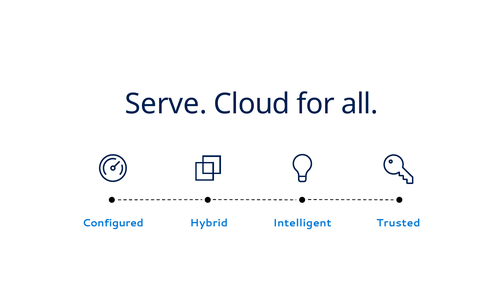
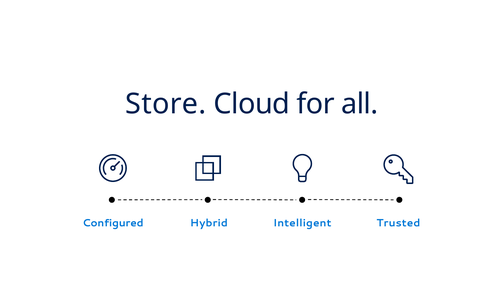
Serve: Serve -> Store
